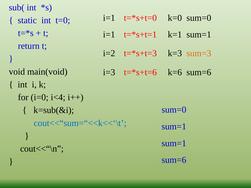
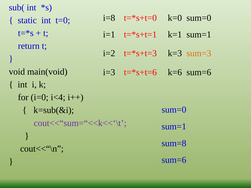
i=1 at (109, 18): i=1 -> i=8
cout<<“sum=“<<k<<‘\t colour: blue -> purple
sum=1 at (174, 143): sum=1 -> sum=8
